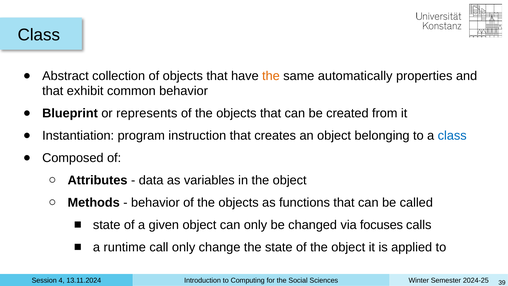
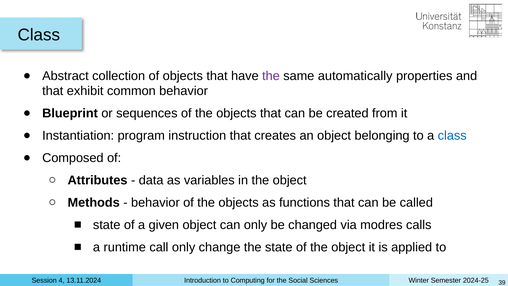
the at (271, 76) colour: orange -> purple
represents: represents -> sequences
focuses: focuses -> modres
